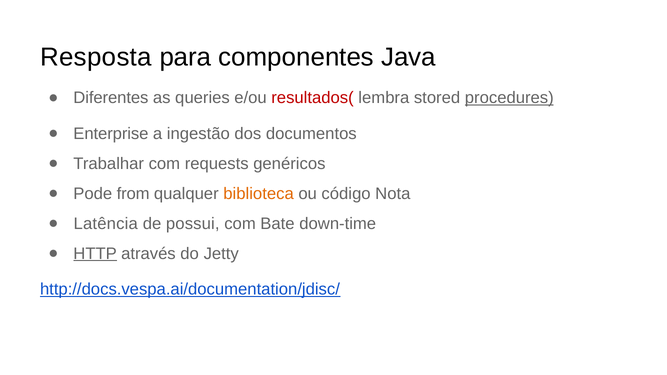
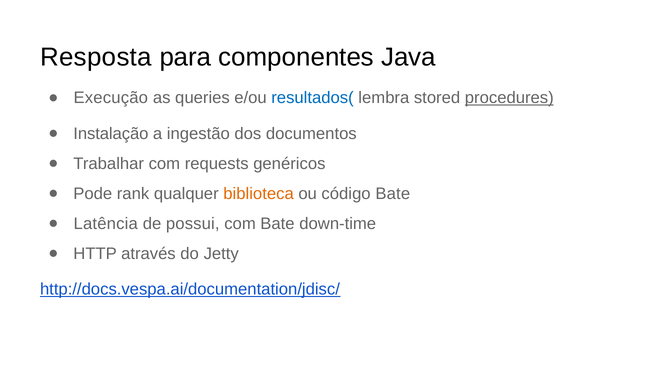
Diferentes: Diferentes -> Execução
resultados( colour: red -> blue
Enterprise: Enterprise -> Instalação
from: from -> rank
código Nota: Nota -> Bate
HTTP underline: present -> none
